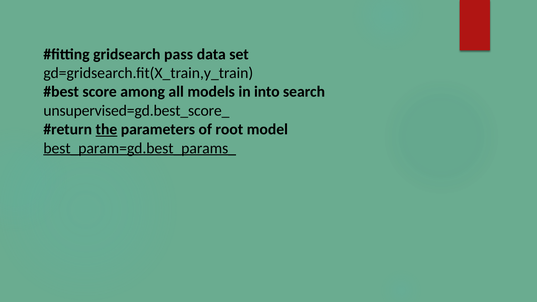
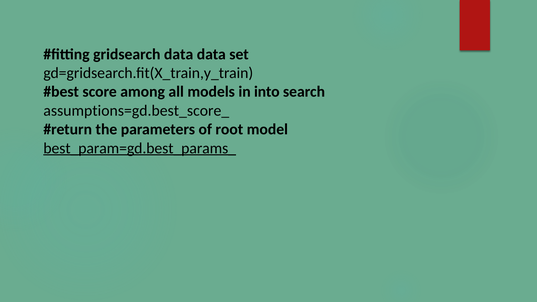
gridsearch pass: pass -> data
unsupervised=gd.best_score_: unsupervised=gd.best_score_ -> assumptions=gd.best_score_
the underline: present -> none
